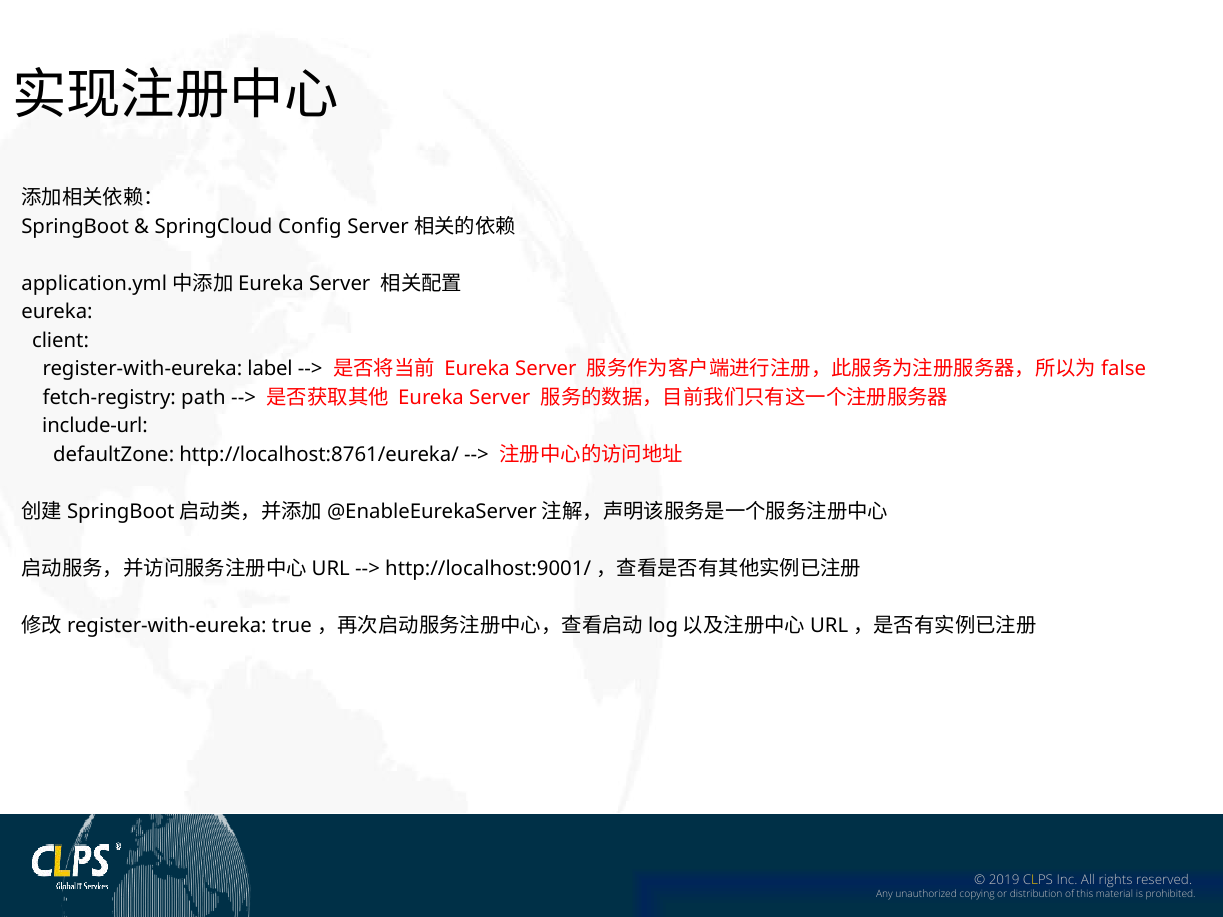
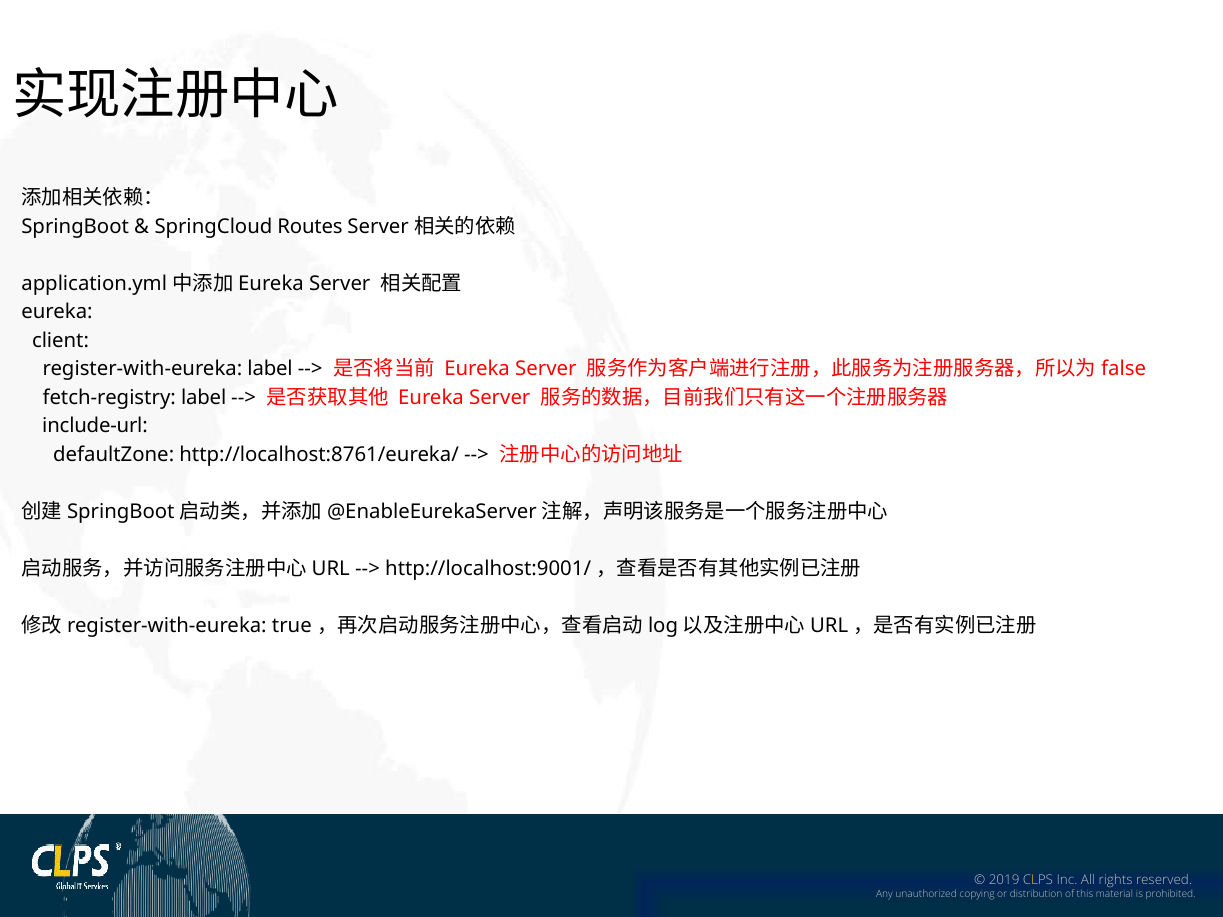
Config: Config -> Routes
fetch-registry path: path -> label
